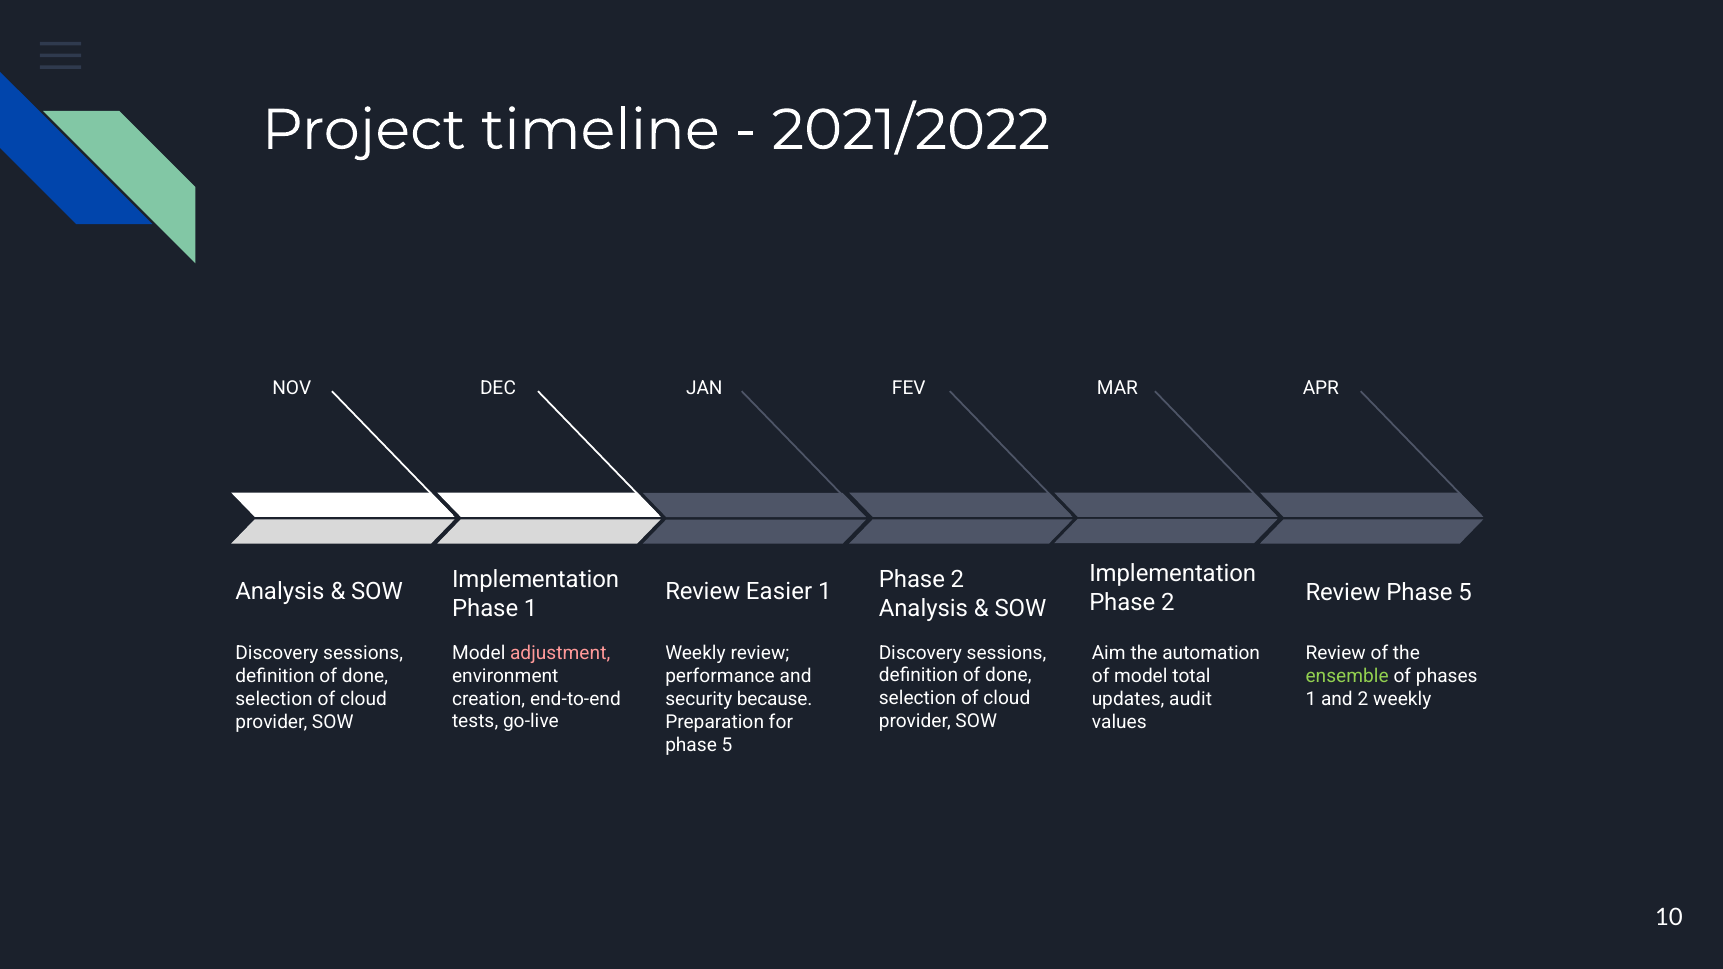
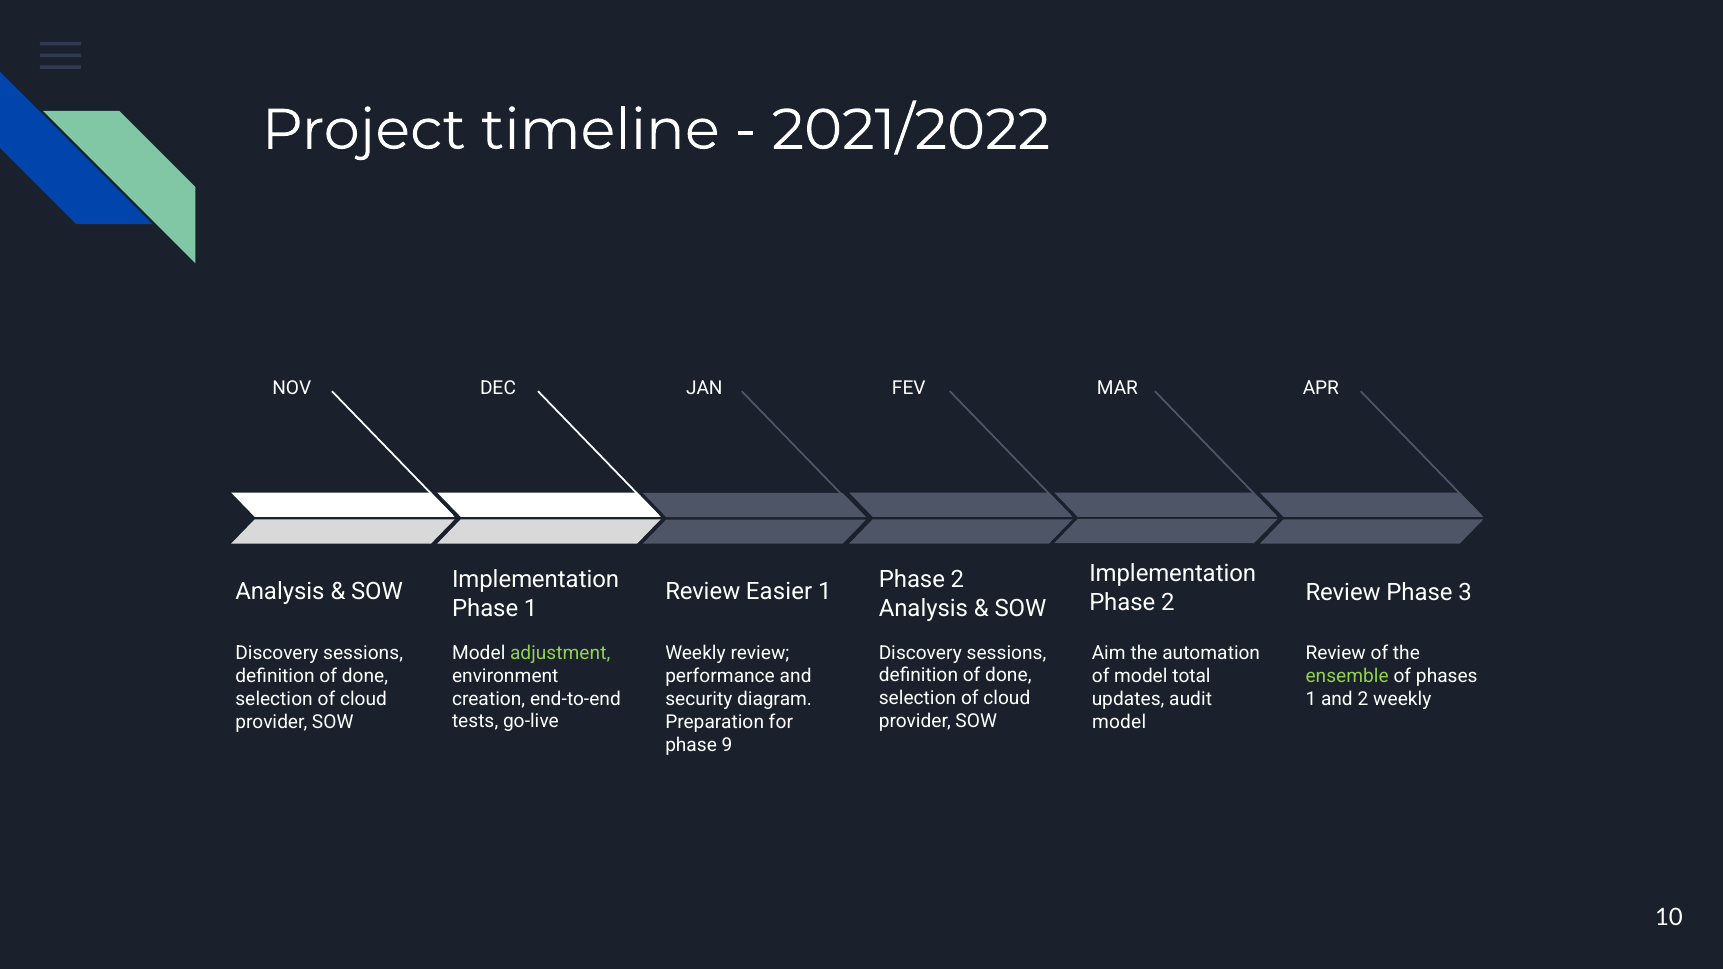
Review Phase 5: 5 -> 3
adjustment colour: pink -> light green
because: because -> diagram
values at (1119, 722): values -> model
5 at (727, 745): 5 -> 9
